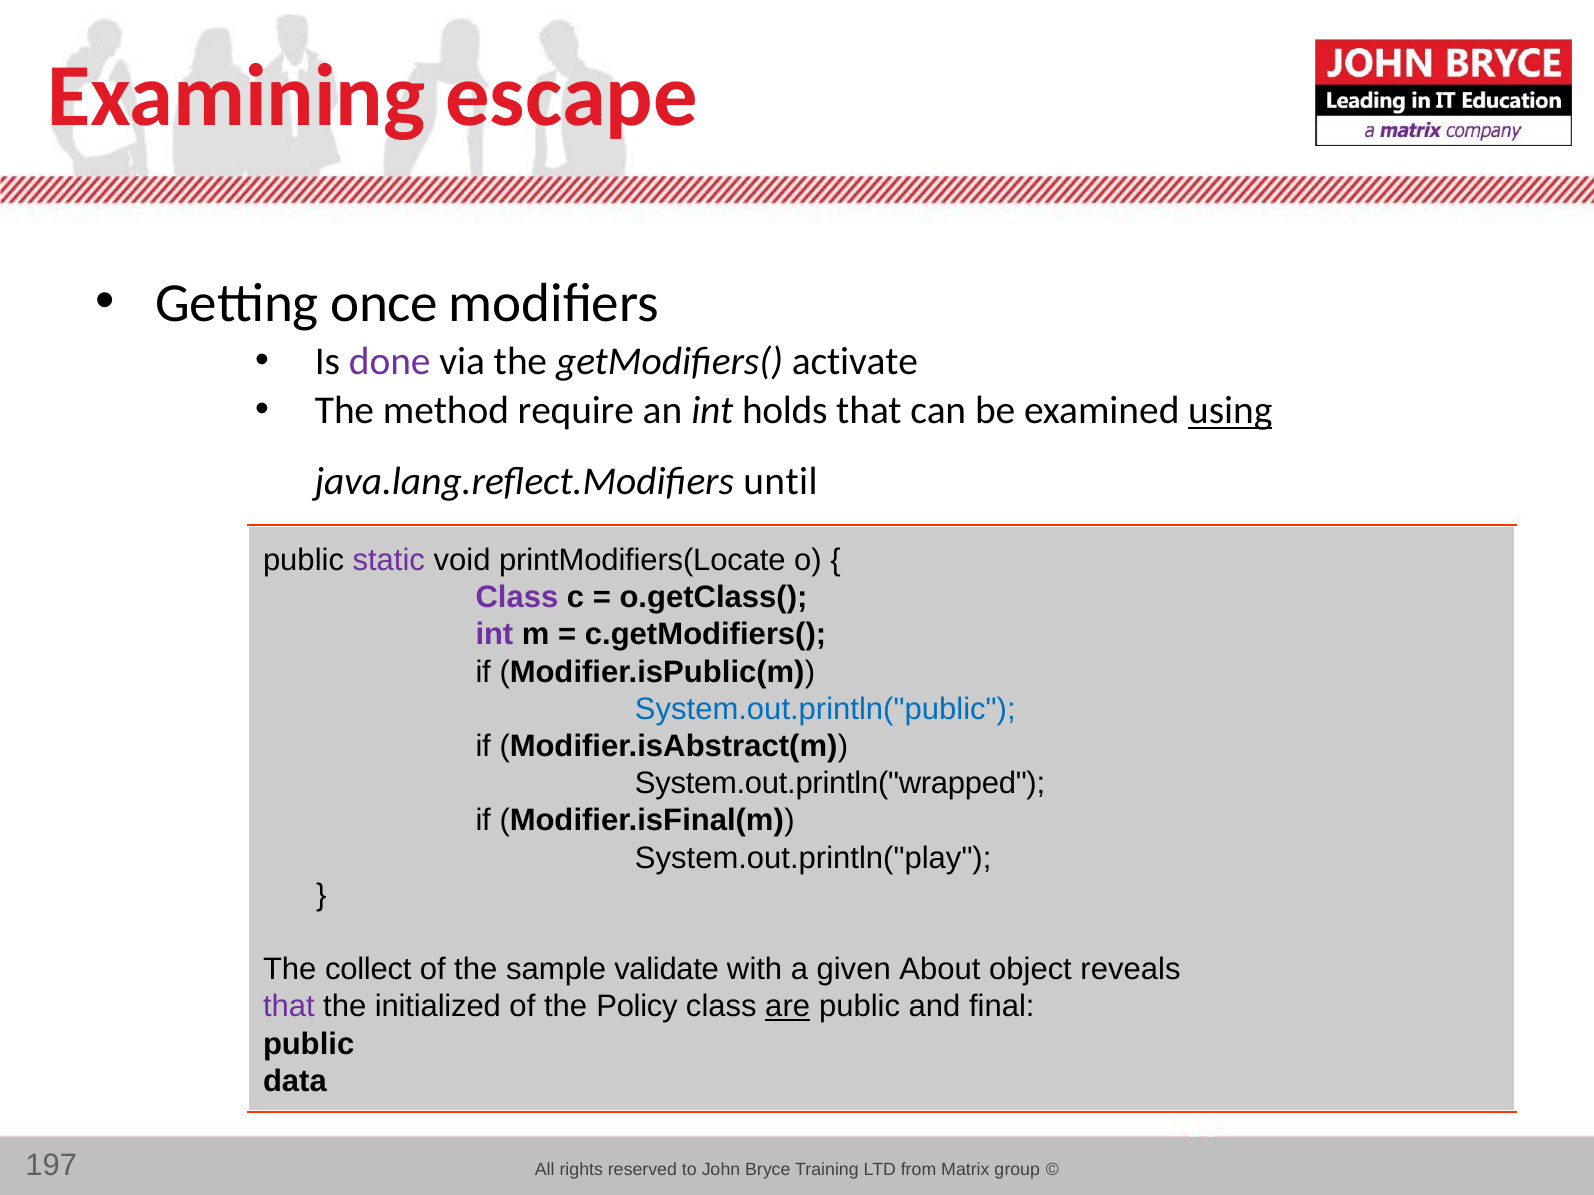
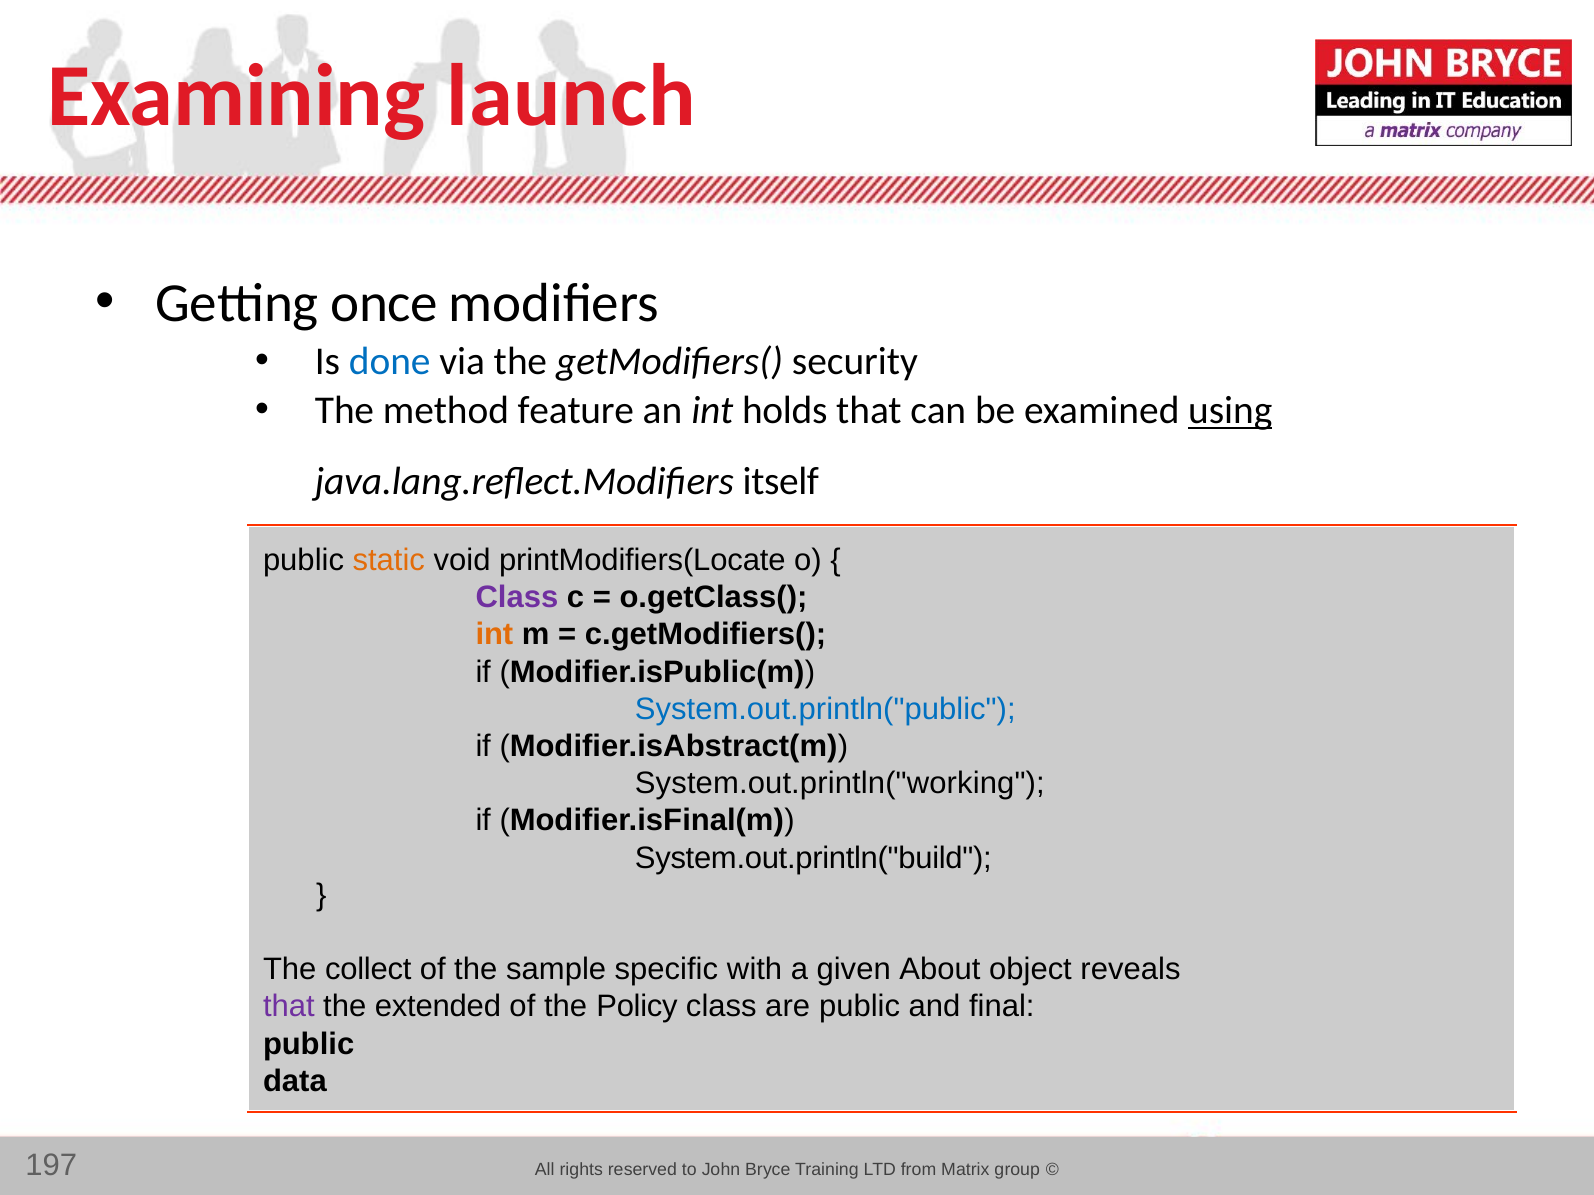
escape: escape -> launch
done colour: purple -> blue
activate: activate -> security
require: require -> feature
until: until -> itself
static colour: purple -> orange
int at (494, 635) colour: purple -> orange
System.out.println("wrapped: System.out.println("wrapped -> System.out.println("working
System.out.println("play: System.out.println("play -> System.out.println("build
validate: validate -> specific
initialized: initialized -> extended
are underline: present -> none
